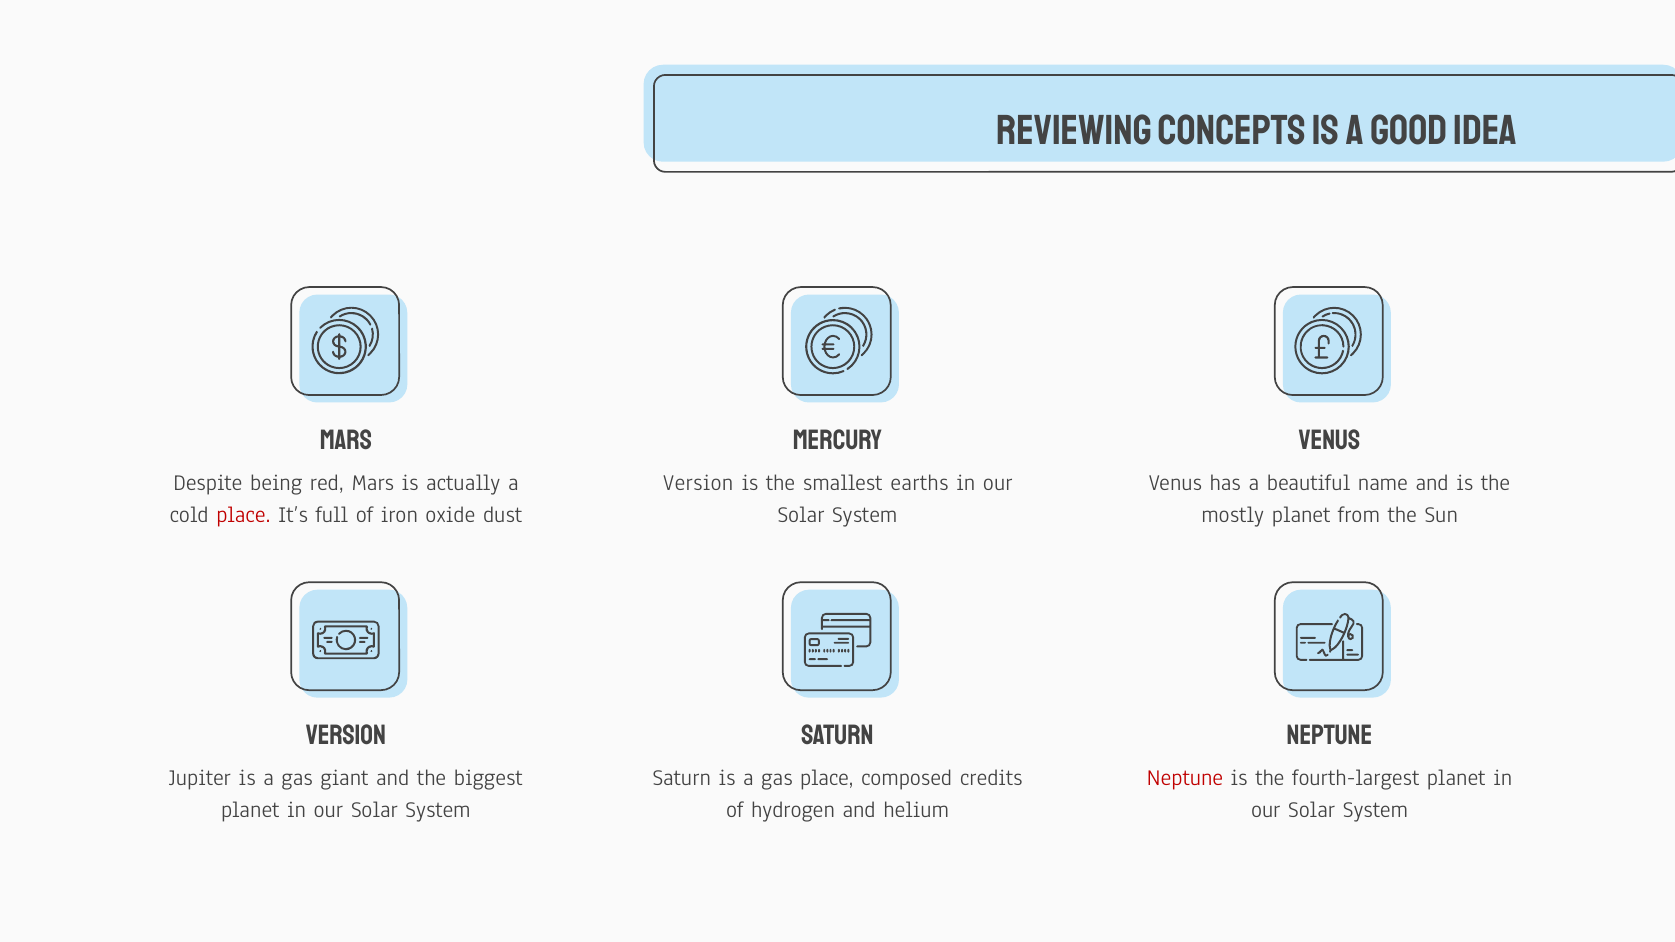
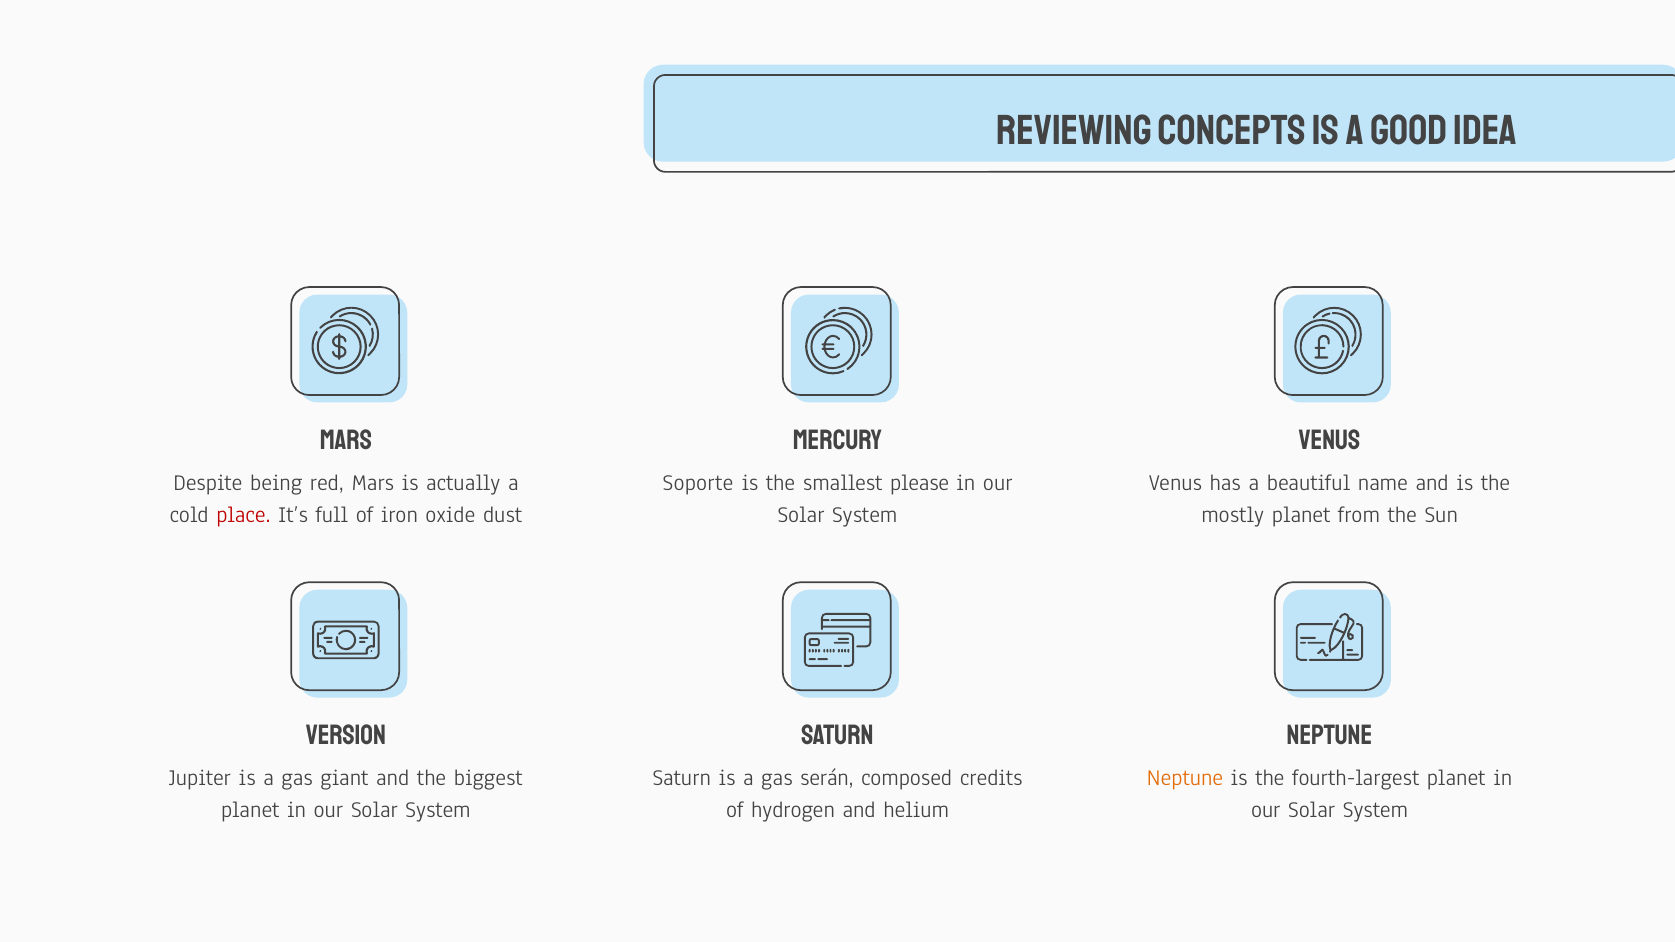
Version at (698, 483): Version -> Soporte
earths: earths -> please
gas place: place -> serán
Neptune at (1185, 778) colour: red -> orange
